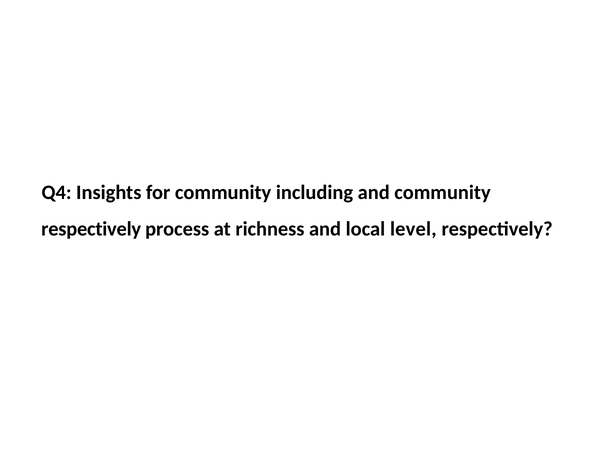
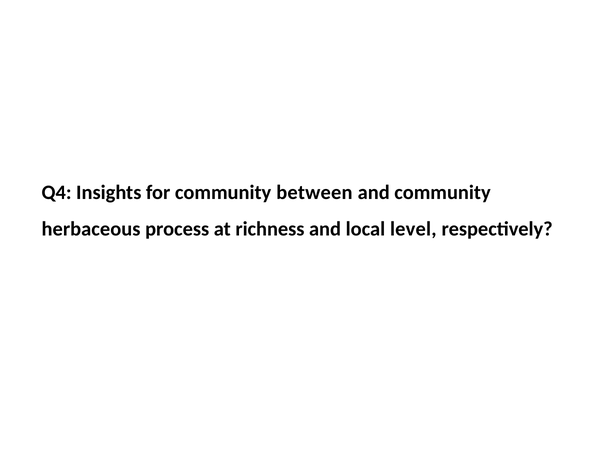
including: including -> between
respectively at (91, 229): respectively -> herbaceous
